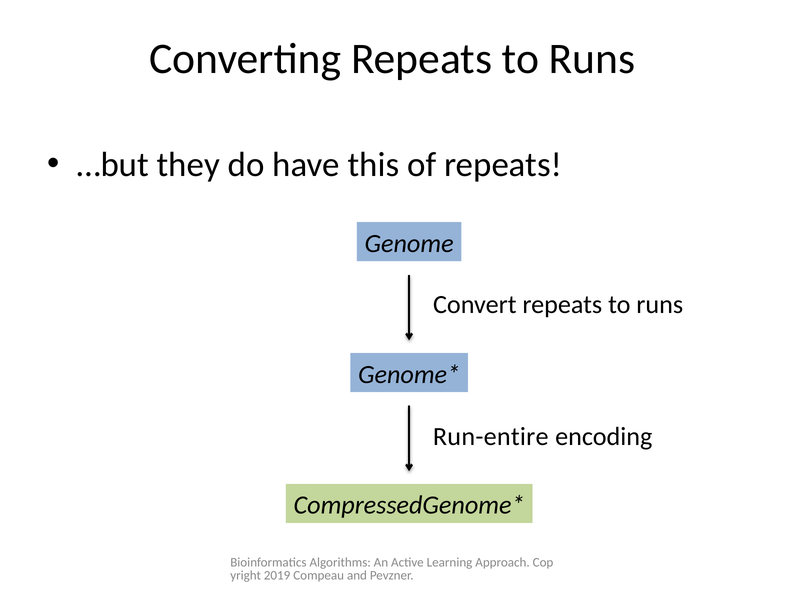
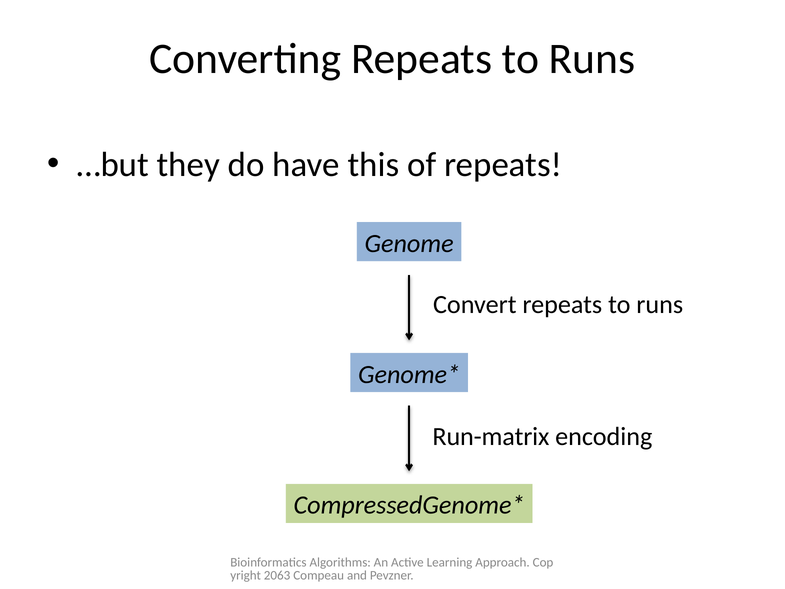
Run-entire: Run-entire -> Run-matrix
2019: 2019 -> 2063
